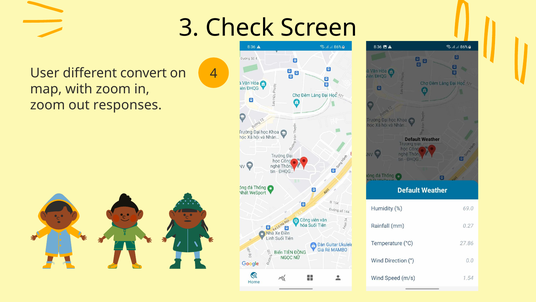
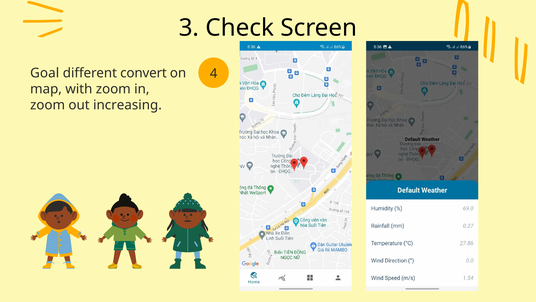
User: User -> Goal
responses: responses -> increasing
